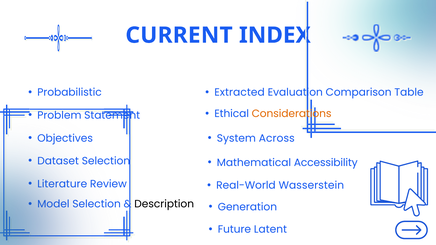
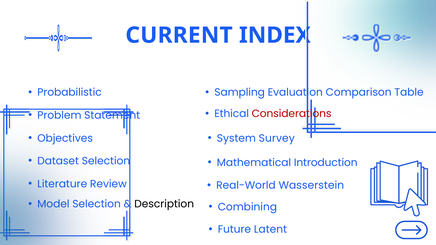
Extracted: Extracted -> Sampling
Considerations colour: orange -> red
Across: Across -> Survey
Accessibility: Accessibility -> Introduction
Generation: Generation -> Combining
